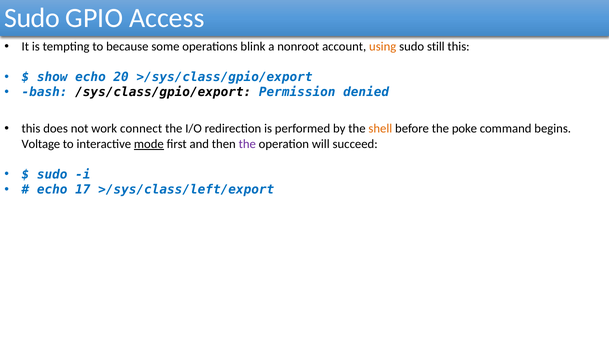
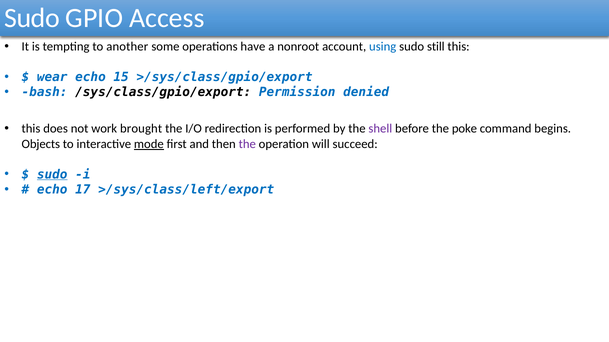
because: because -> another
blink: blink -> have
using colour: orange -> blue
show: show -> wear
20: 20 -> 15
connect: connect -> brought
shell colour: orange -> purple
Voltage: Voltage -> Objects
sudo at (52, 175) underline: none -> present
